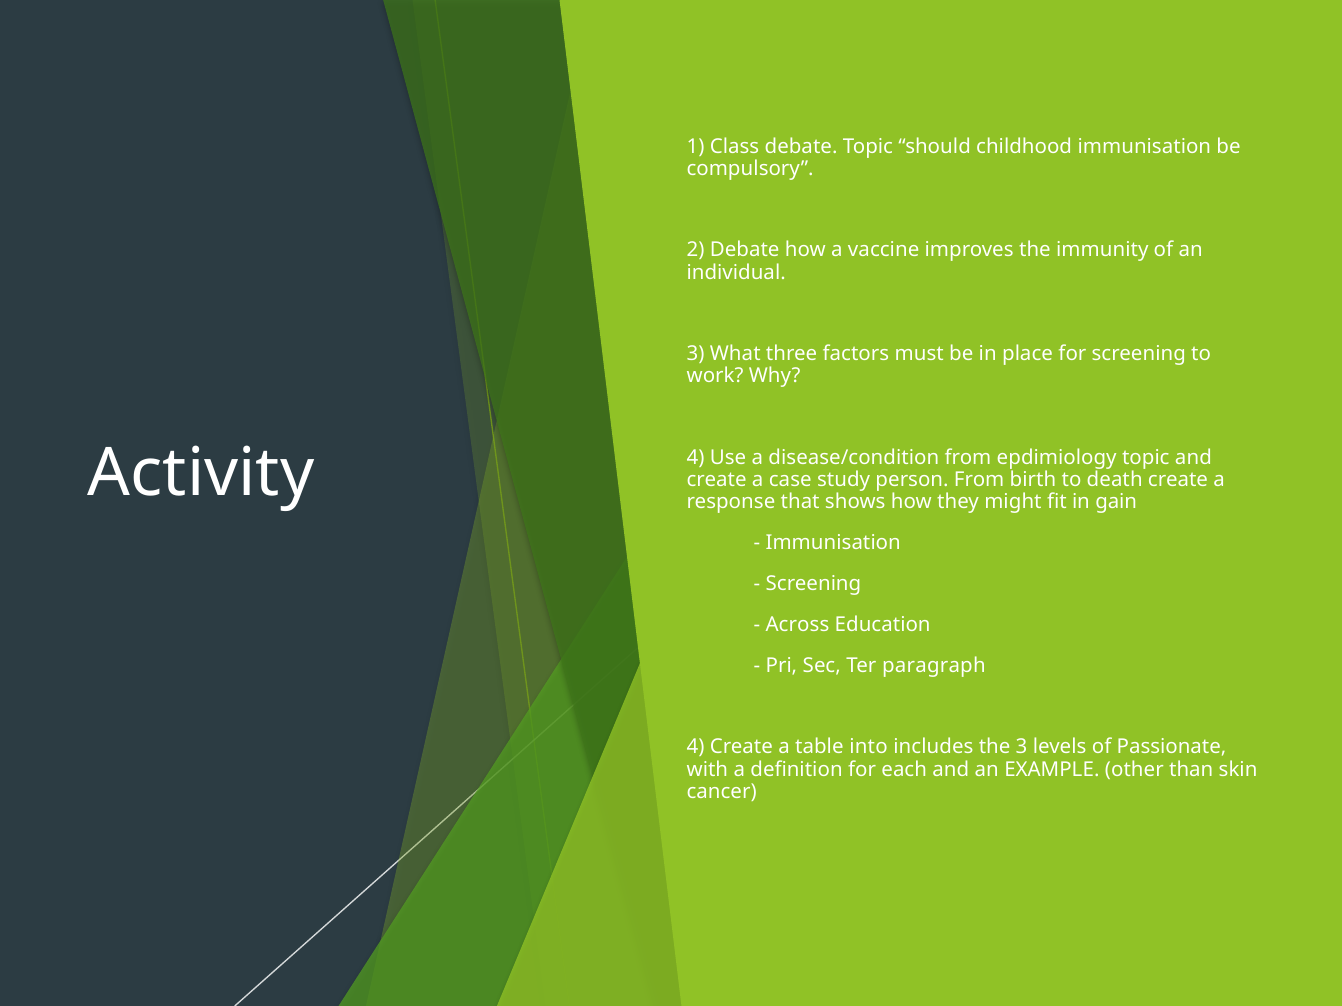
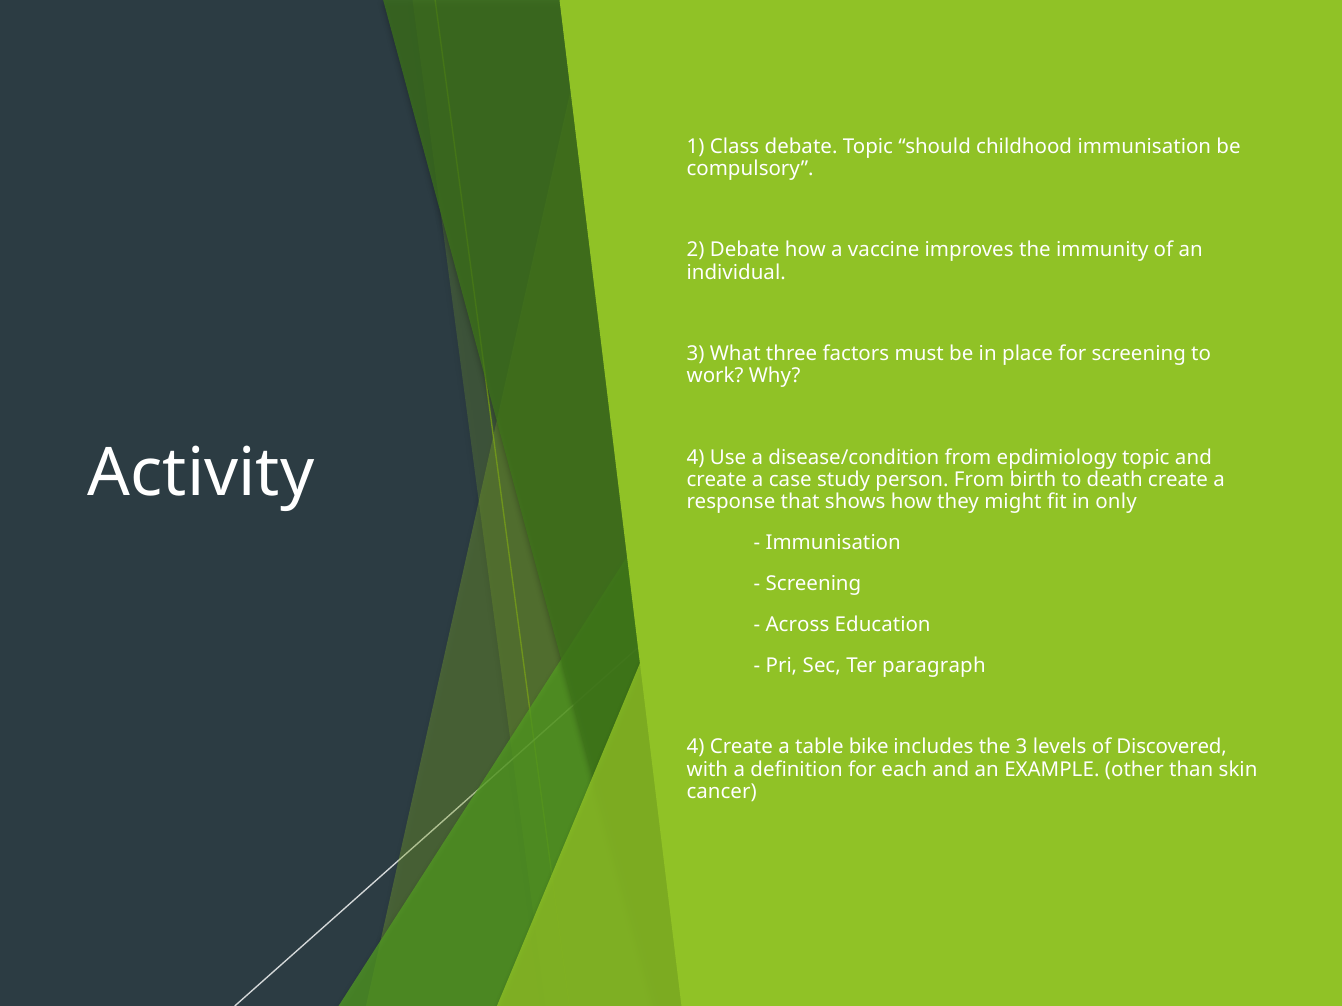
gain: gain -> only
into: into -> bike
Passionate: Passionate -> Discovered
